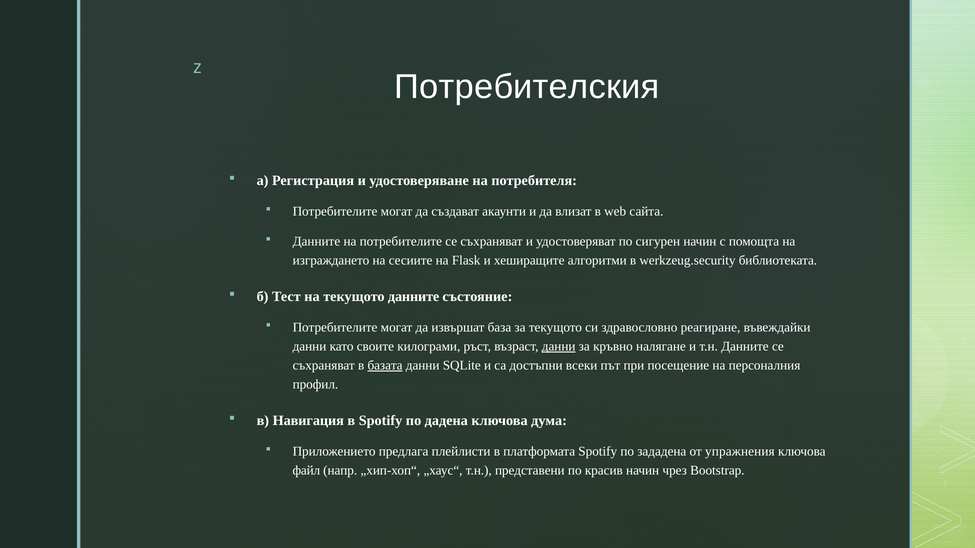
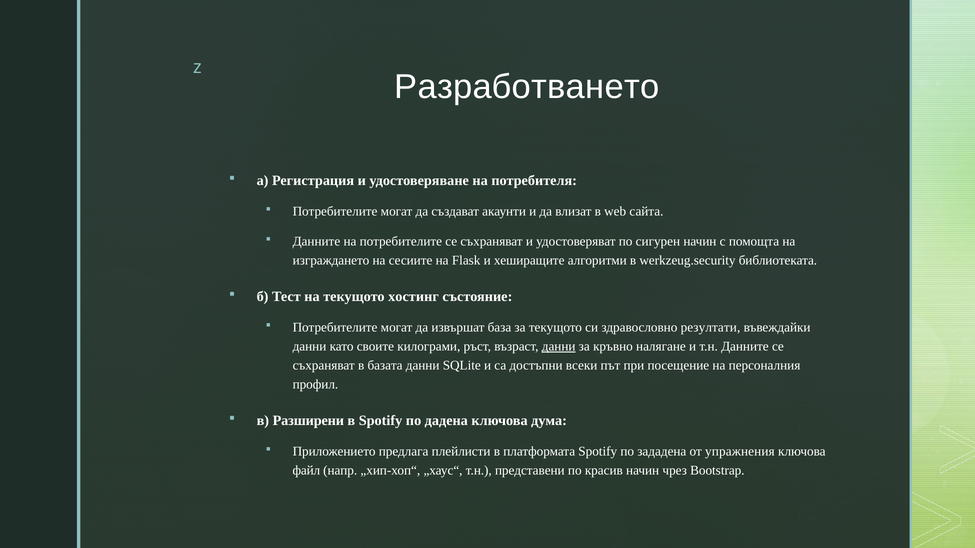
Потребителския: Потребителския -> Разработването
текущото данните: данните -> хостинг
реагиране: реагиране -> резултати
базата underline: present -> none
Навигация: Навигация -> Разширени
